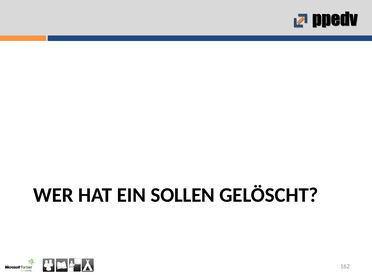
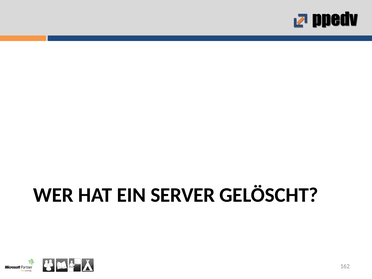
SOLLEN: SOLLEN -> SERVER
